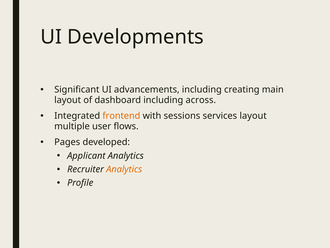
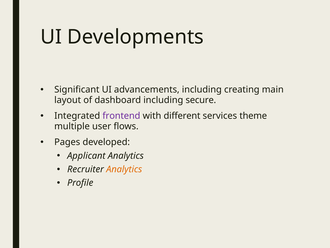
across: across -> secure
frontend colour: orange -> purple
sessions: sessions -> different
services layout: layout -> theme
